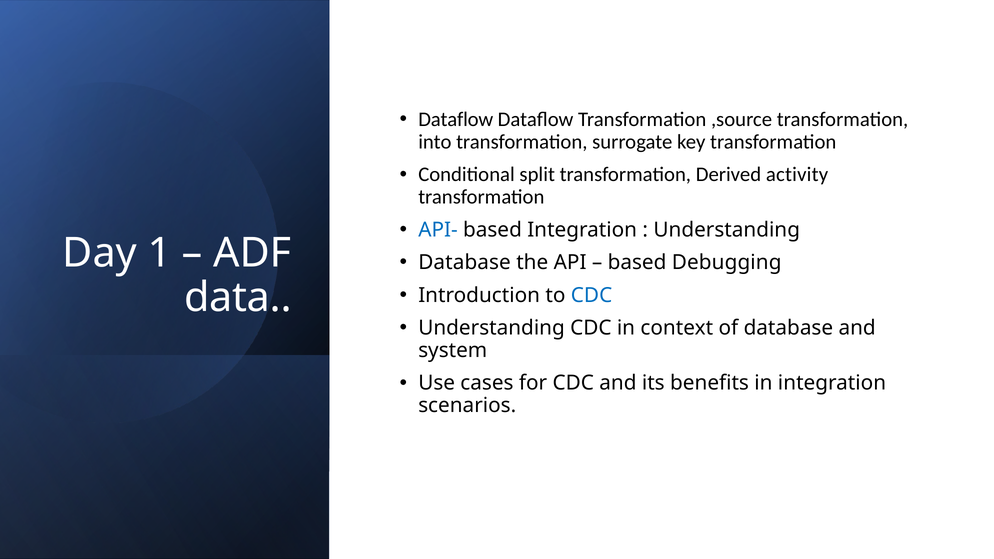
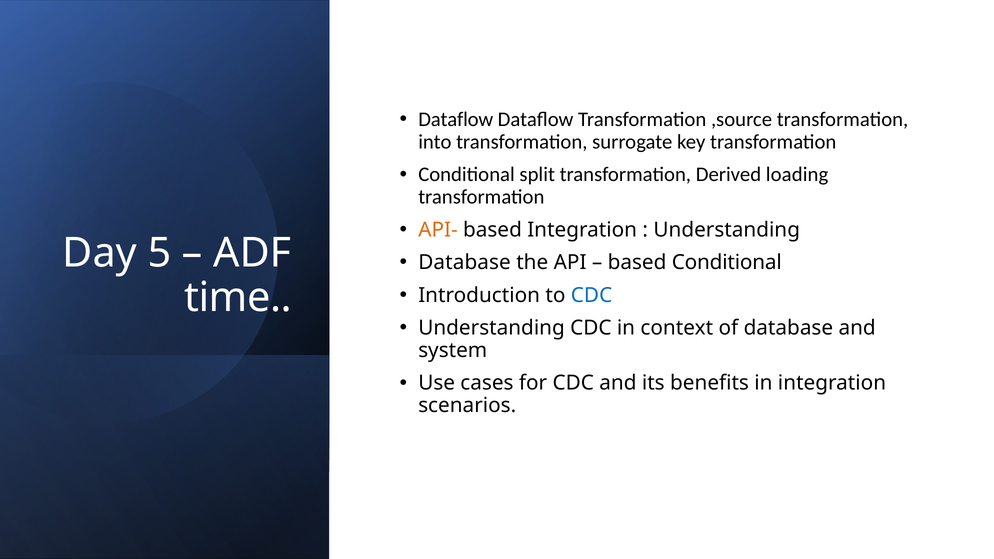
activity: activity -> loading
API- colour: blue -> orange
1: 1 -> 5
based Debugging: Debugging -> Conditional
data: data -> time
